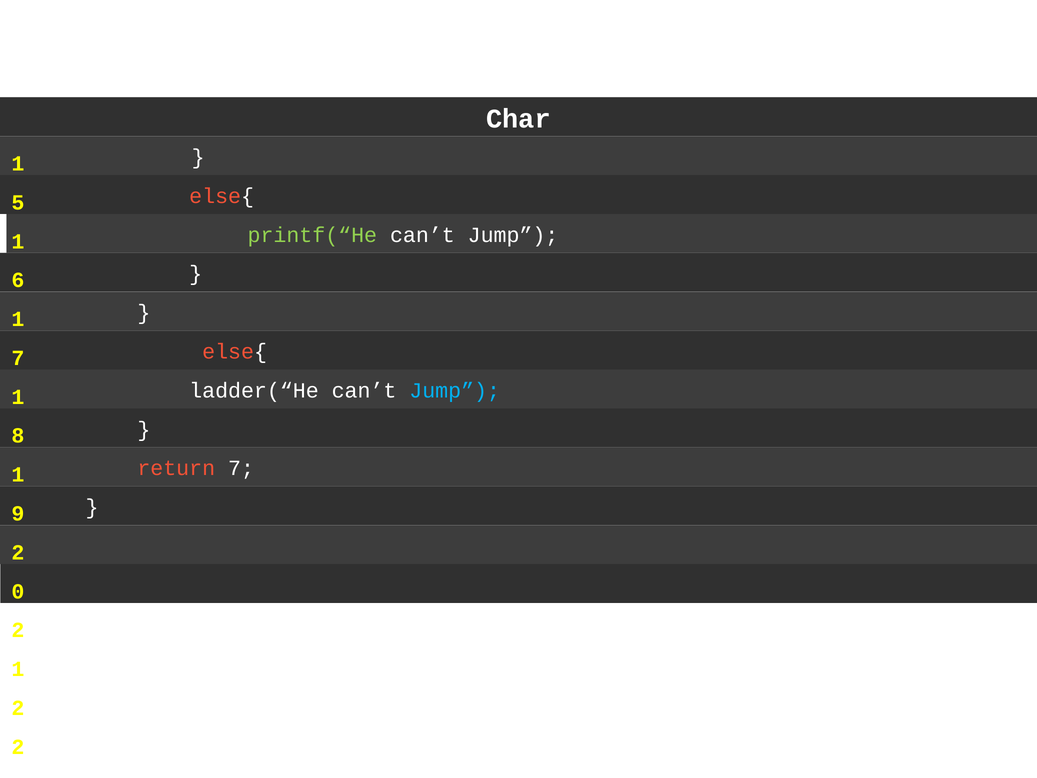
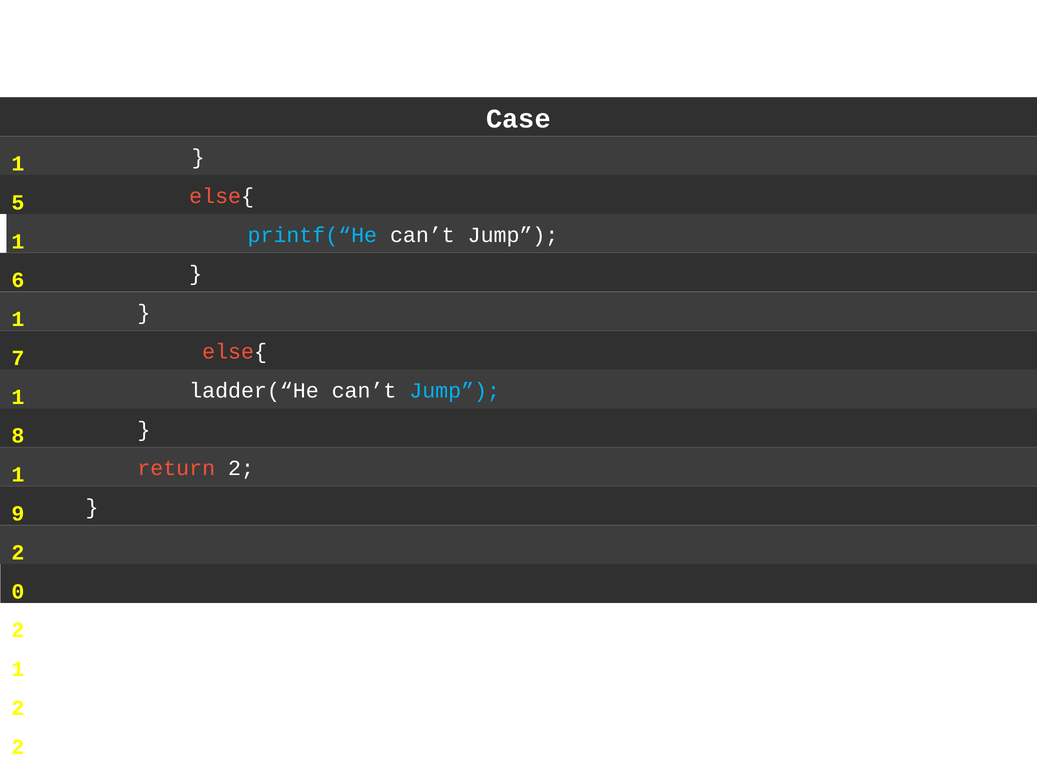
Char: Char -> Case
printf(“He colour: light green -> light blue
return 7: 7 -> 2
